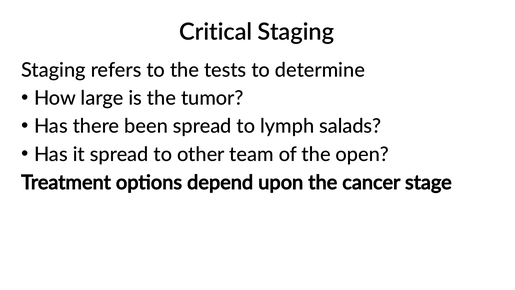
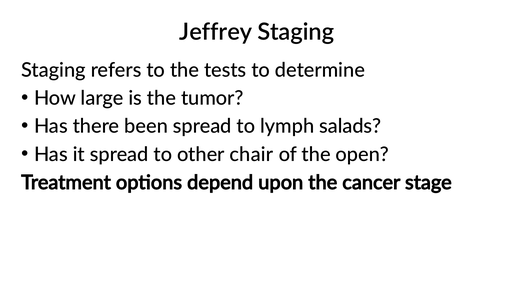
Critical: Critical -> Jeffrey
team: team -> chair
